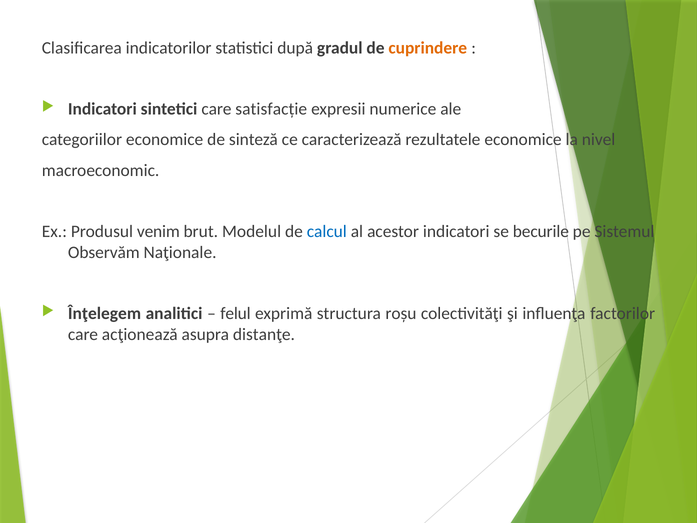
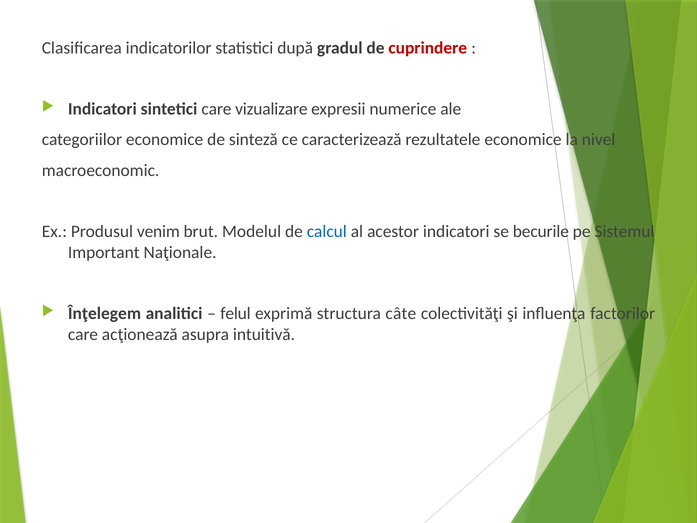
cuprindere colour: orange -> red
satisfacție: satisfacție -> vizualizare
Observăm: Observăm -> Important
roșu: roșu -> câte
distanţe: distanţe -> intuitivă
